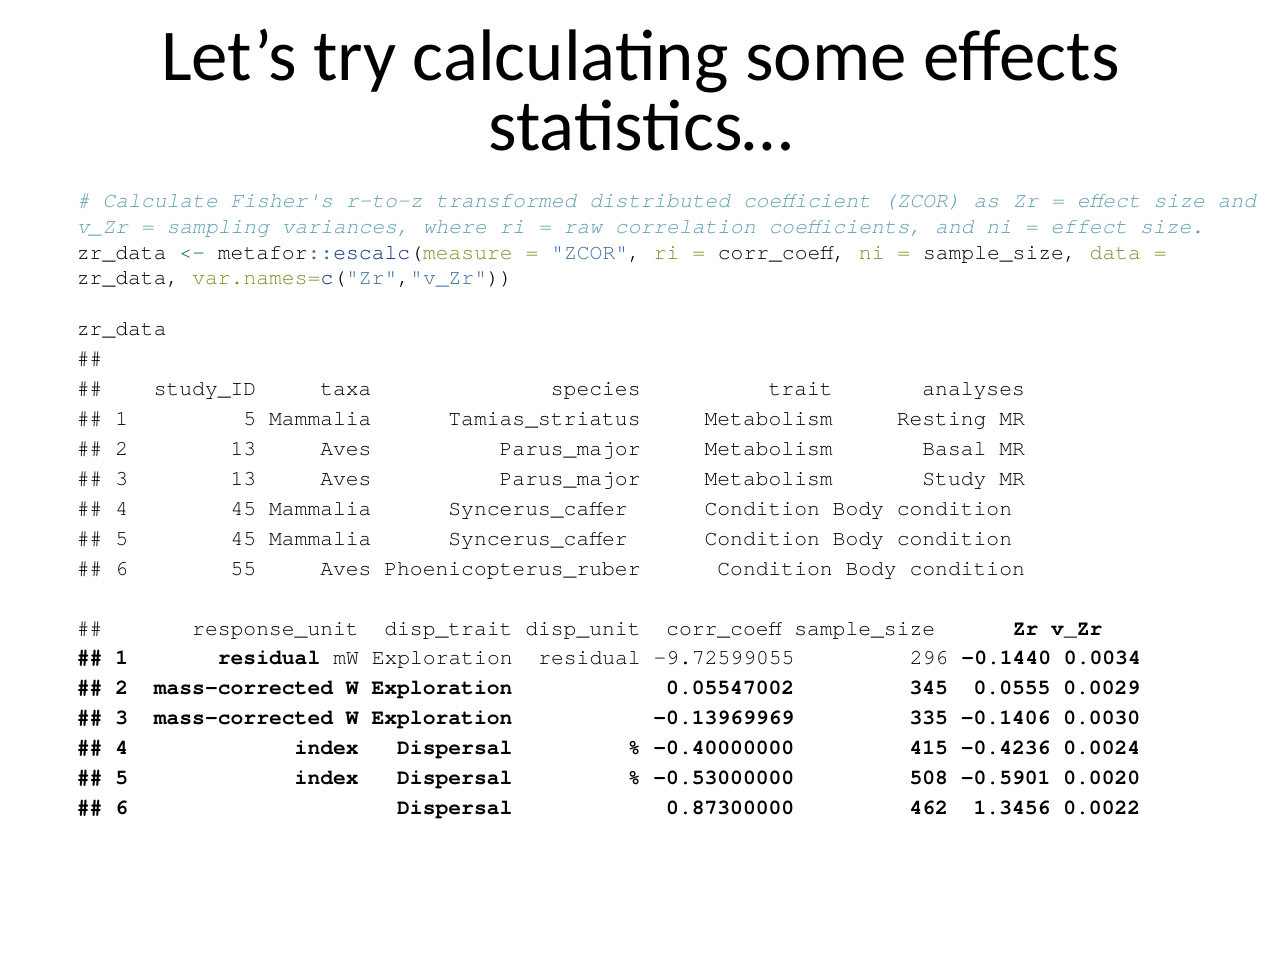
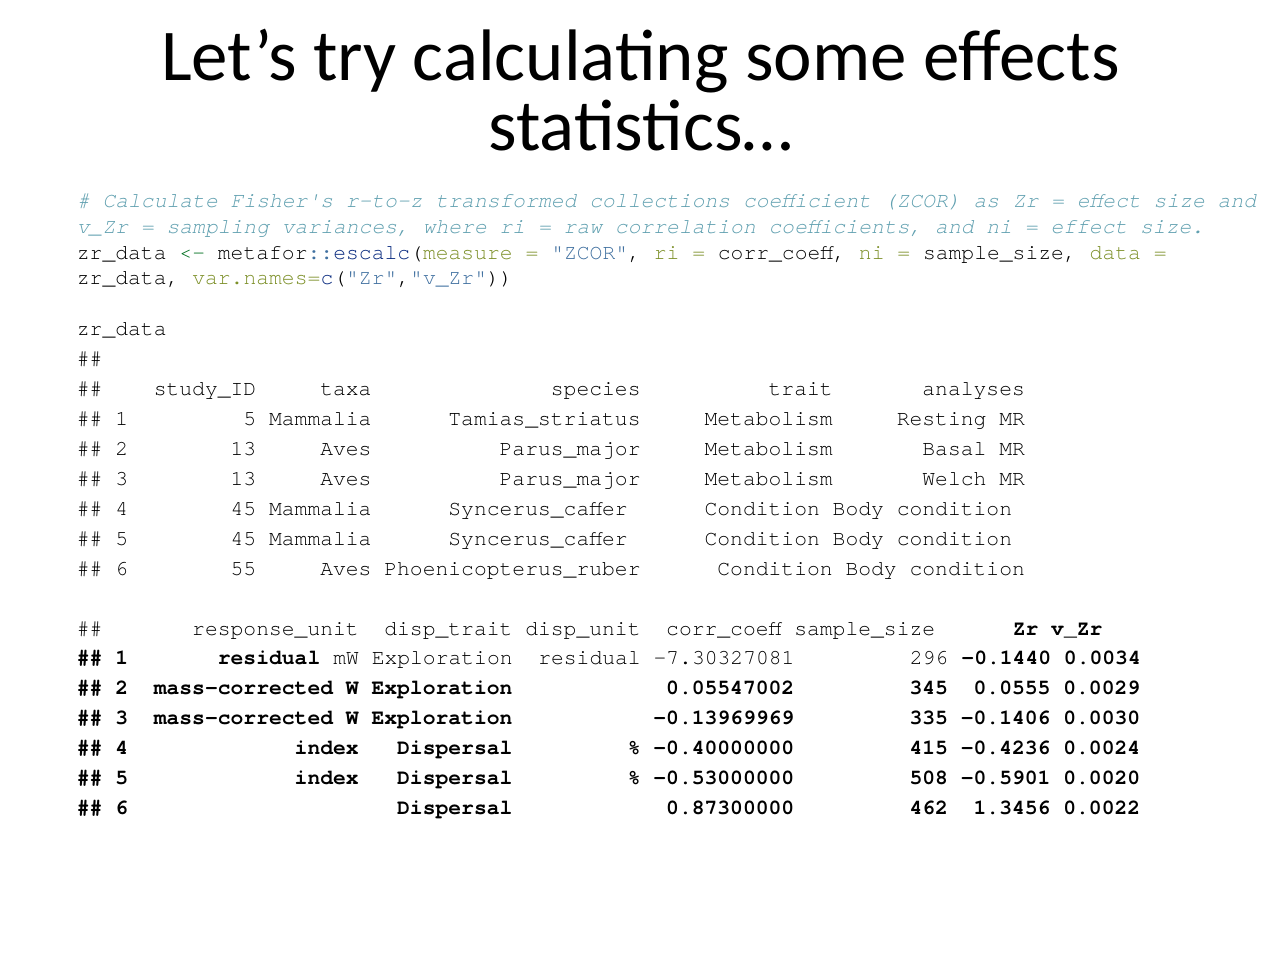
distributed: distributed -> collections
Study: Study -> Welch
-9.72599055: -9.72599055 -> -7.30327081
